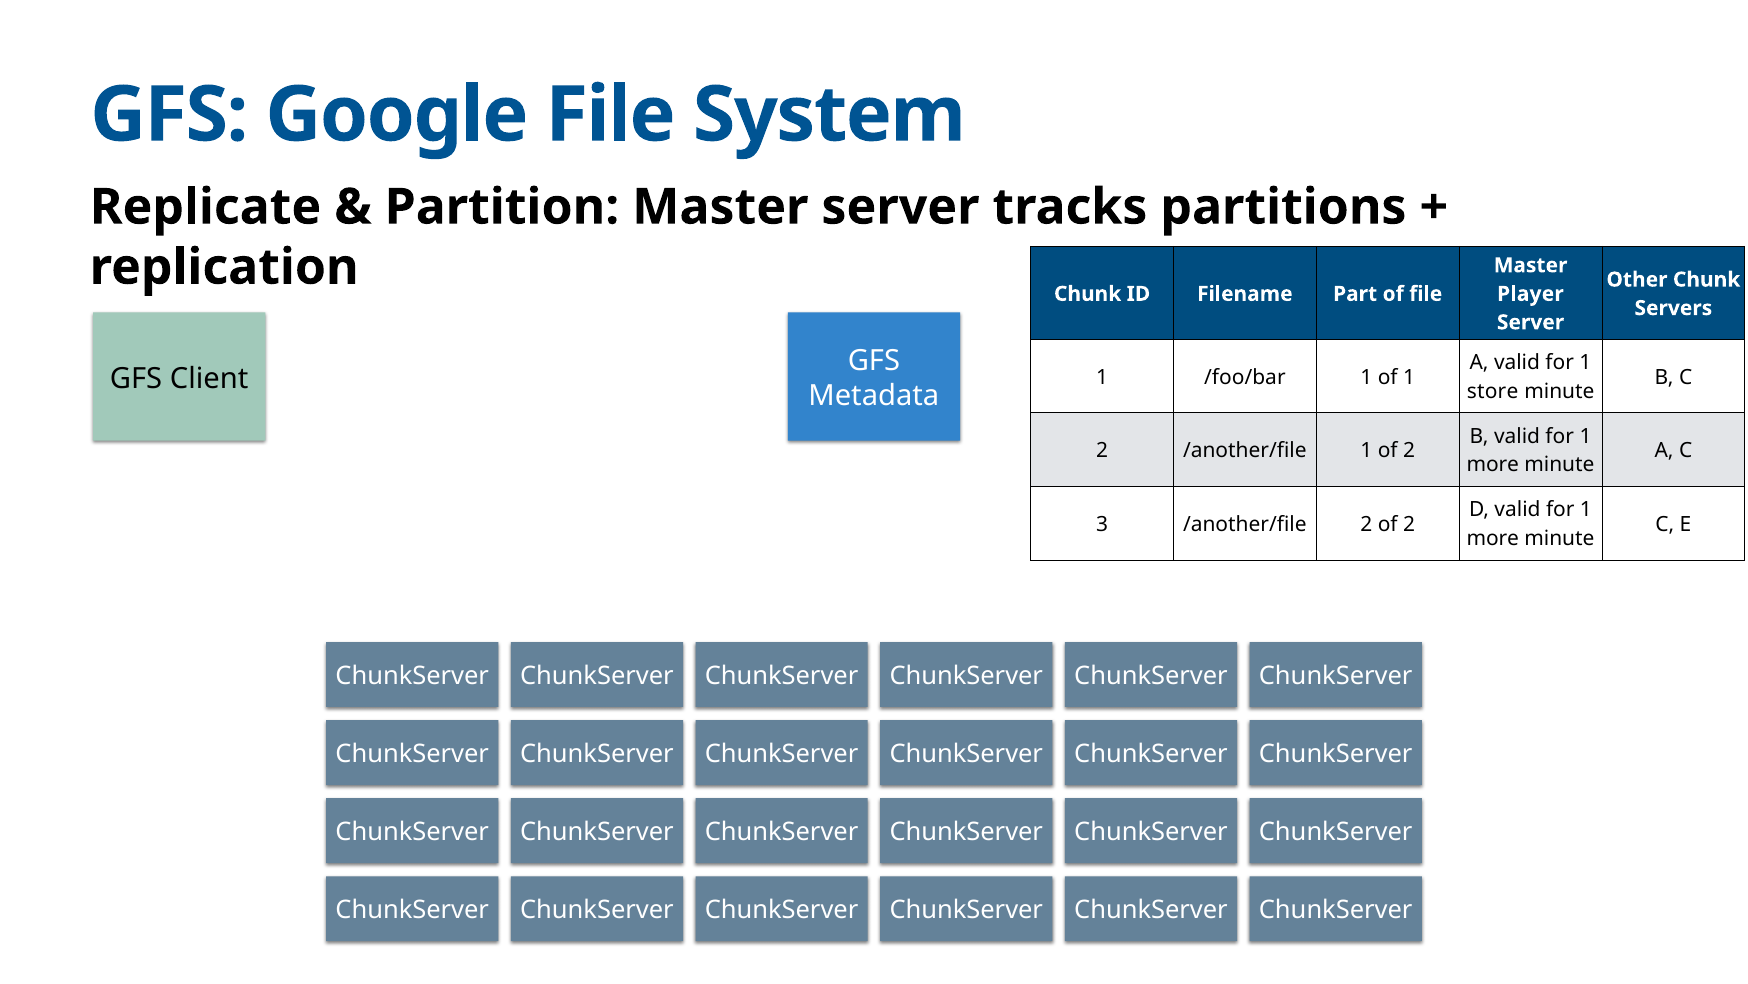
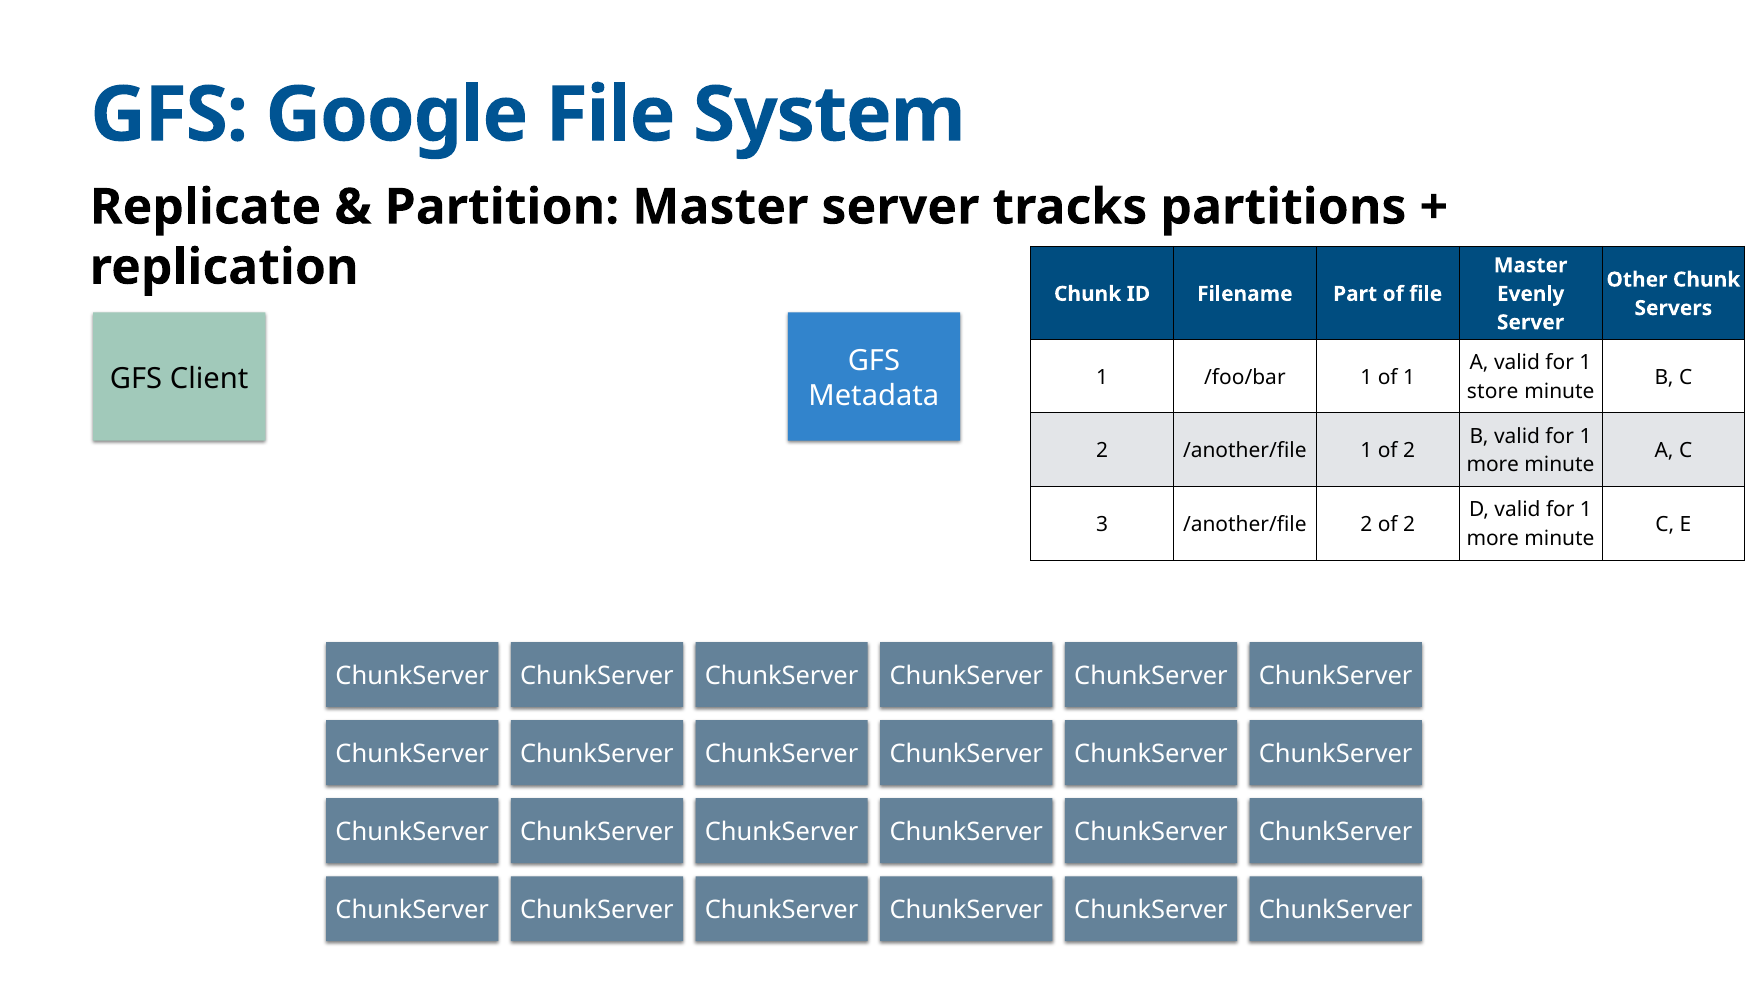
Player: Player -> Evenly
